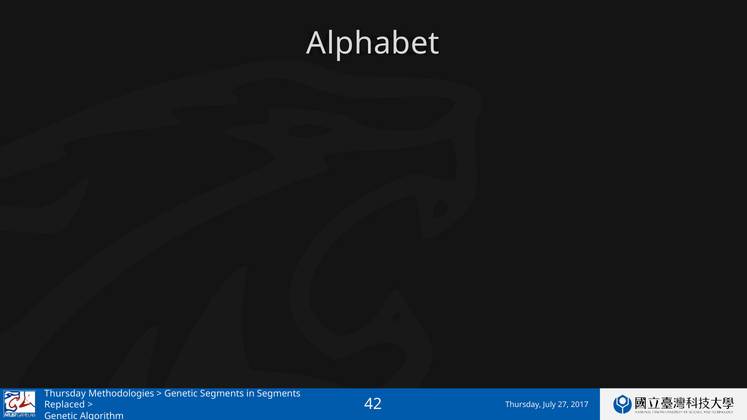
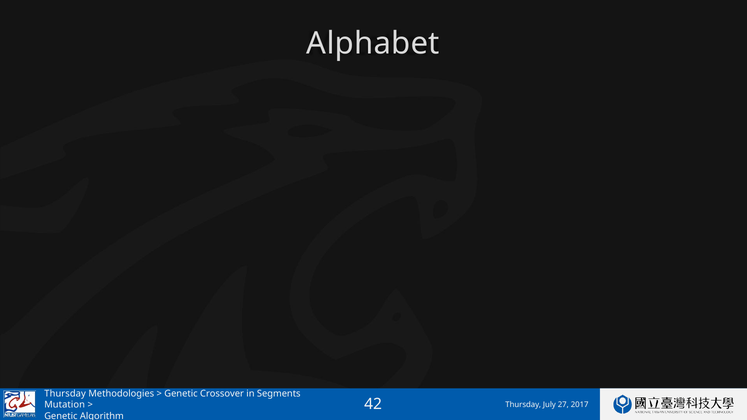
Genetic Segments: Segments -> Crossover
Replaced: Replaced -> Mutation
